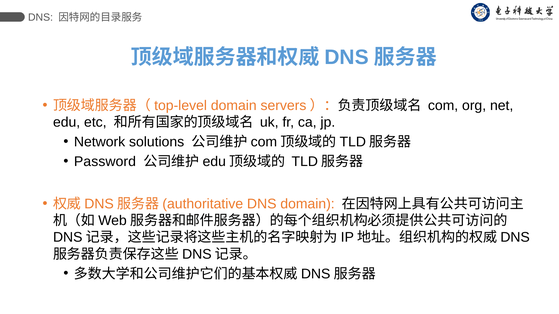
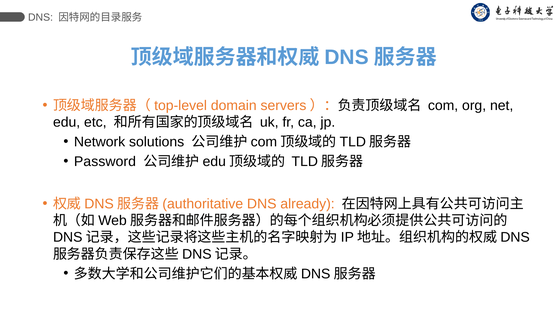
DNS domain: domain -> already
